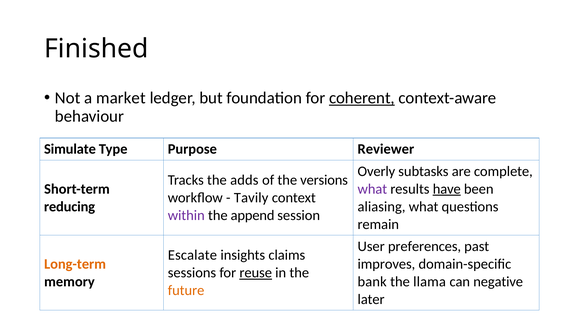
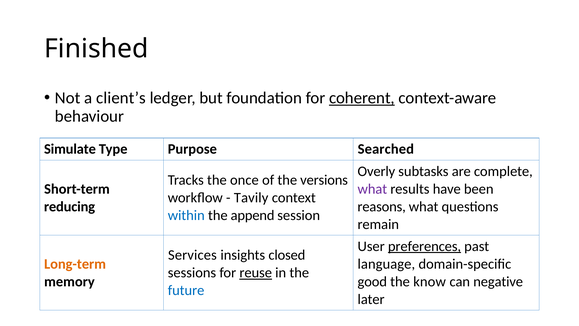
market: market -> clientʼs
Reviewer: Reviewer -> Searched
adds: adds -> once
have underline: present -> none
aliasing: aliasing -> reasons
within colour: purple -> blue
preferences underline: none -> present
Escalate: Escalate -> Services
claims: claims -> closed
improves: improves -> language
bank: bank -> good
llama: llama -> know
future colour: orange -> blue
